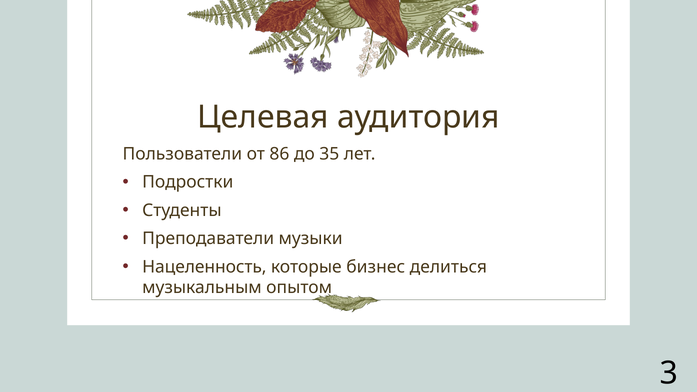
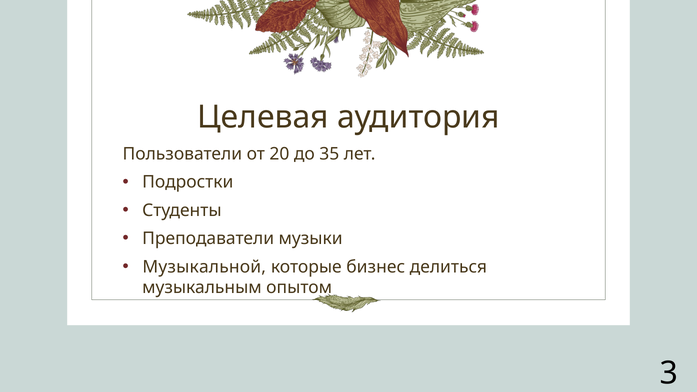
86: 86 -> 20
Нацеленность: Нацеленность -> Музыкальной
